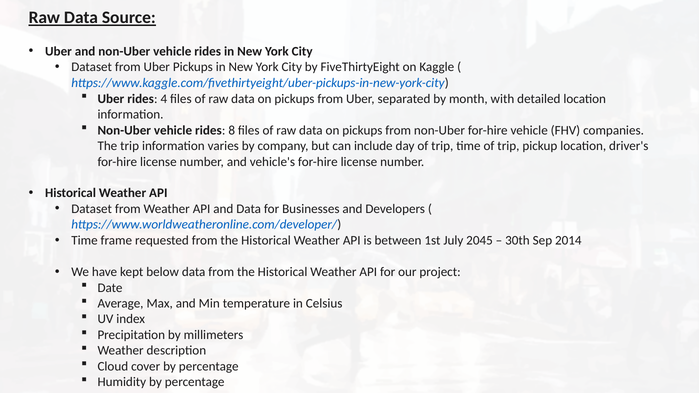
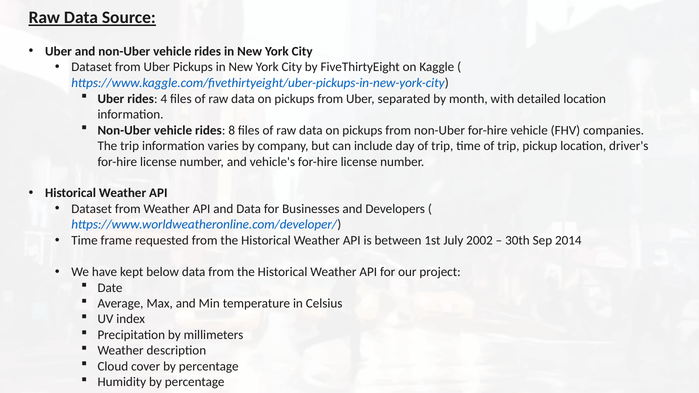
2045: 2045 -> 2002
